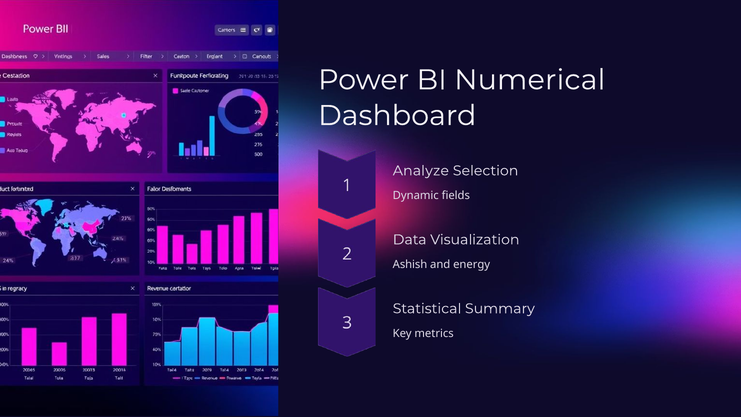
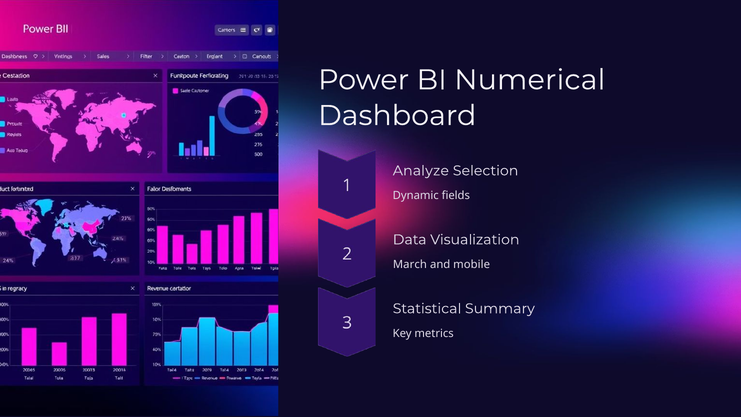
Ashish: Ashish -> March
energy: energy -> mobile
